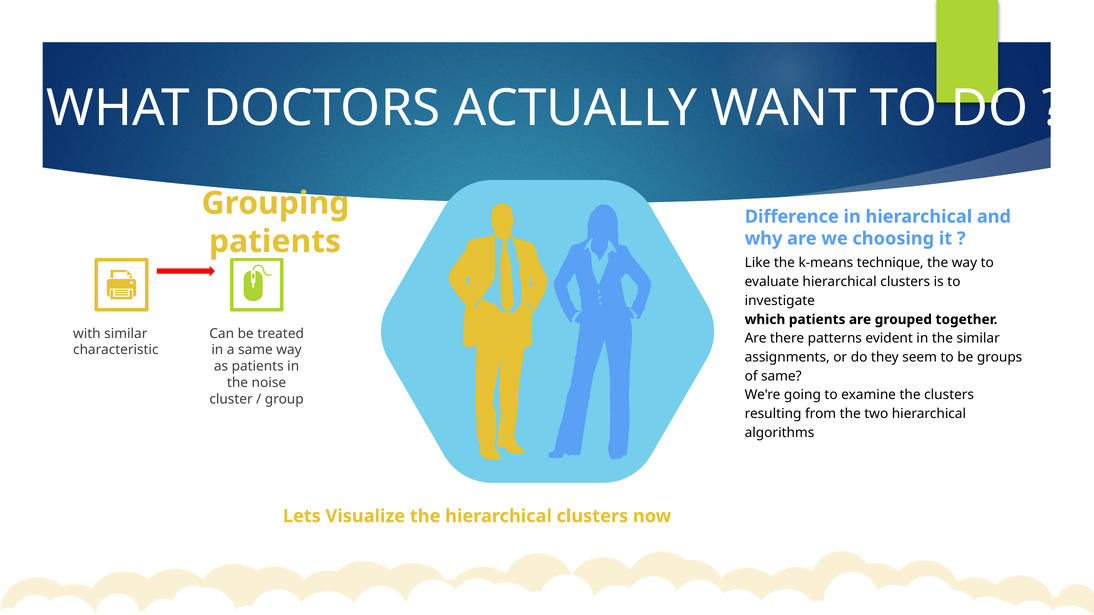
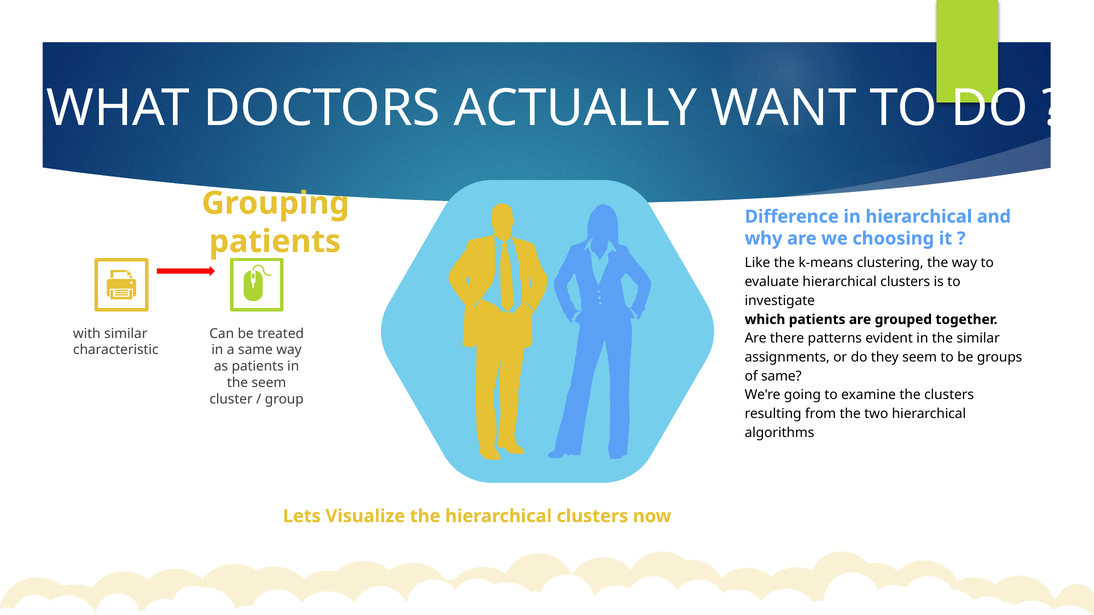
technique: technique -> clustering
the noise: noise -> seem
